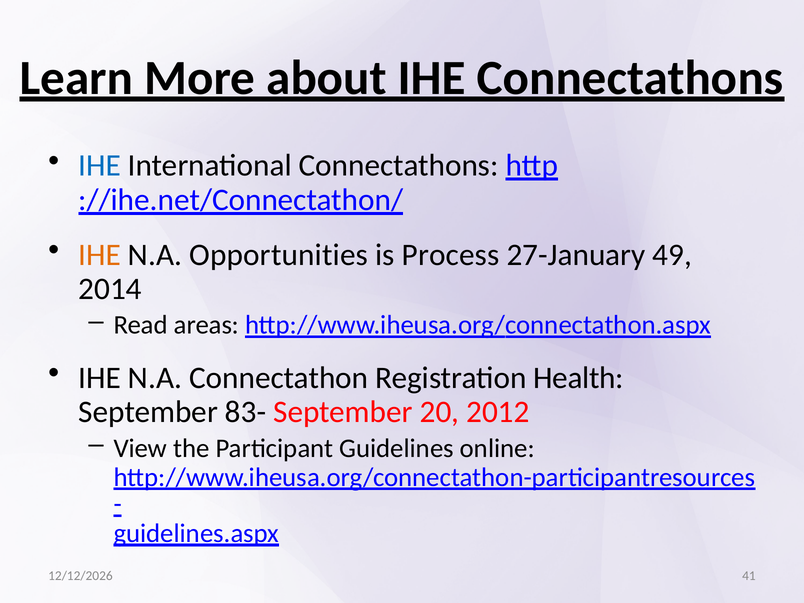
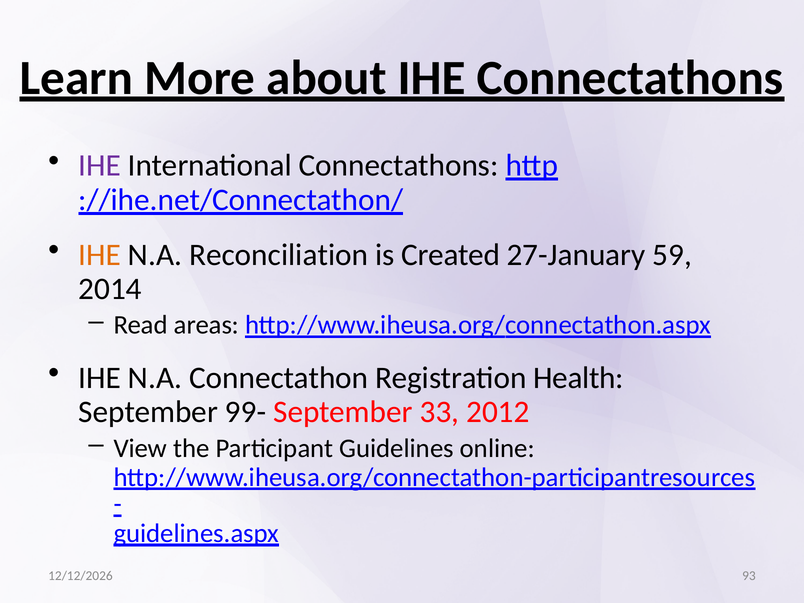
IHE at (100, 166) colour: blue -> purple
Opportunities: Opportunities -> Reconciliation
Process: Process -> Created
49: 49 -> 59
83-: 83- -> 99-
20: 20 -> 33
41: 41 -> 93
